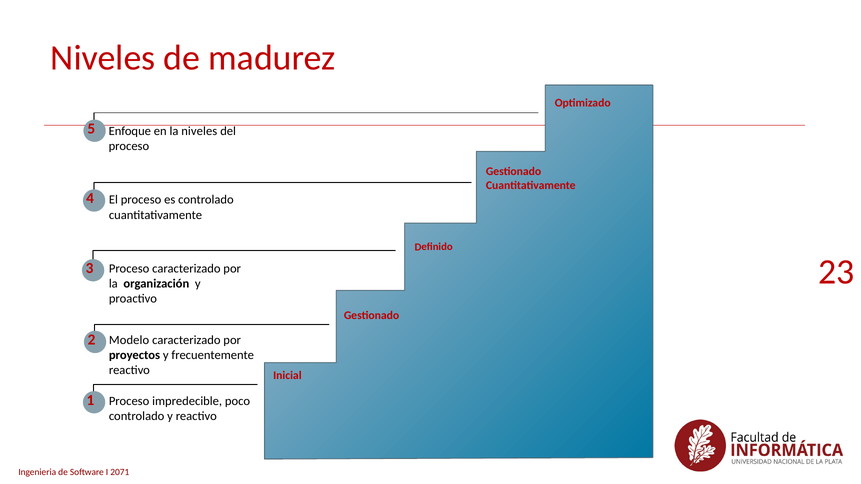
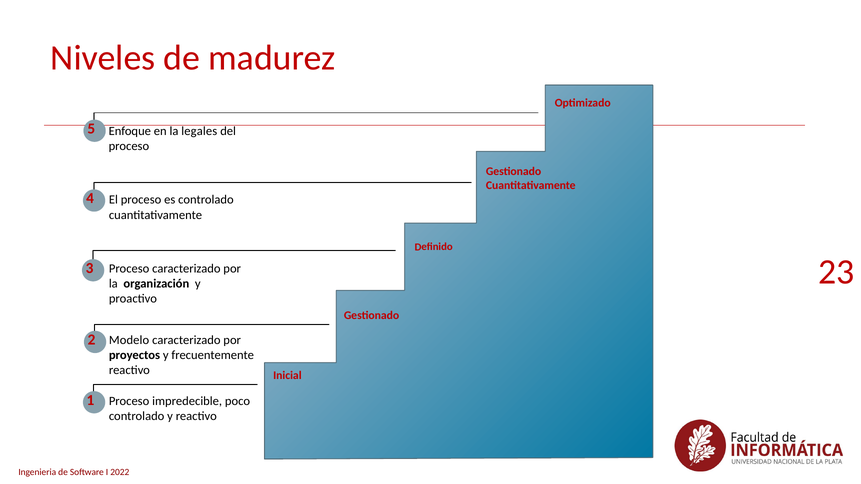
la niveles: niveles -> legales
2071: 2071 -> 2022
